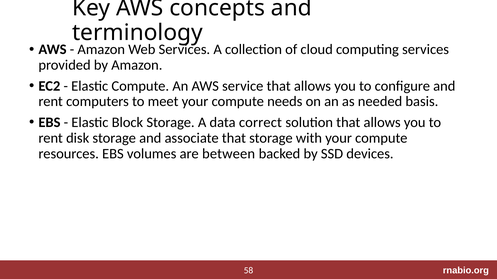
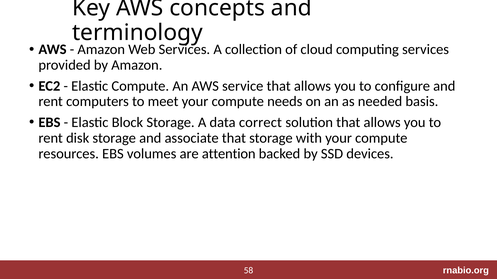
between: between -> attention
